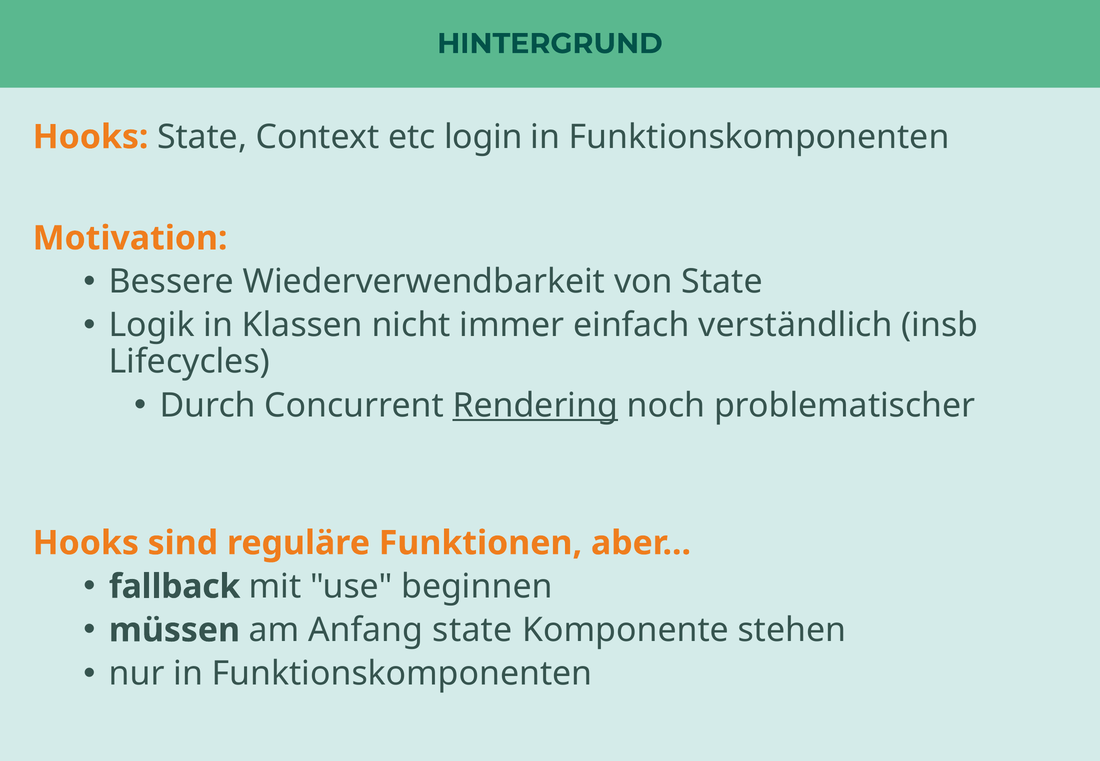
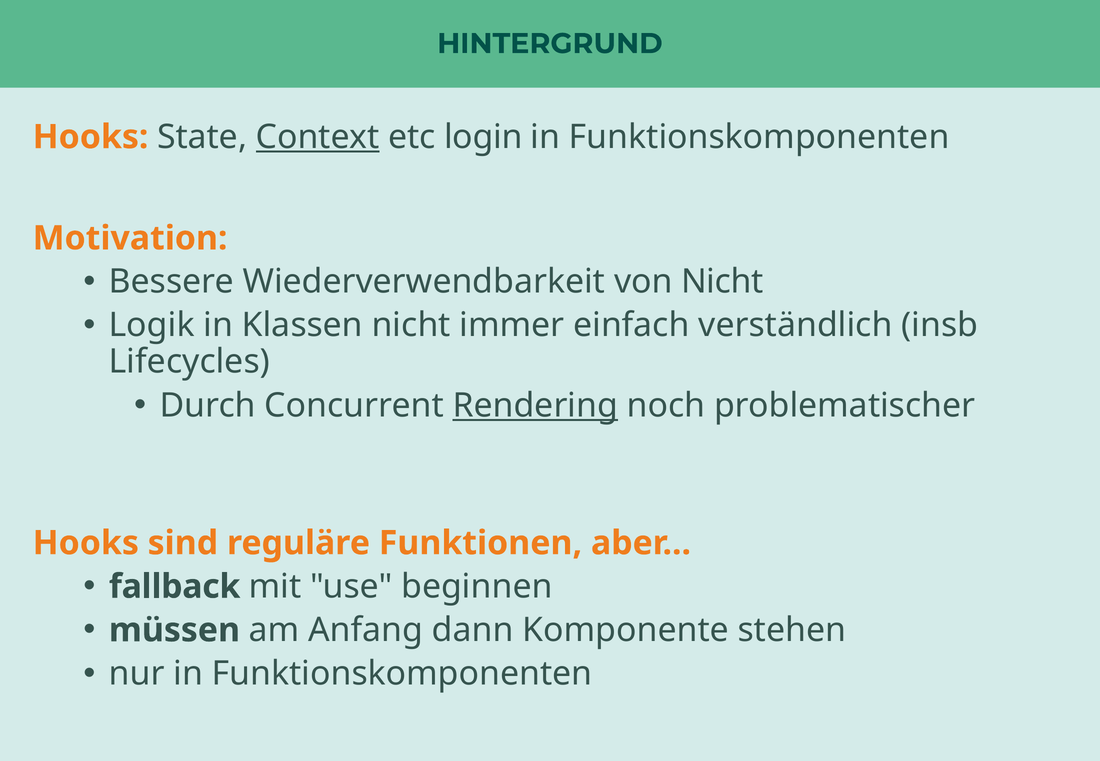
Context underline: none -> present
von State: State -> Nicht
Anfang state: state -> dann
